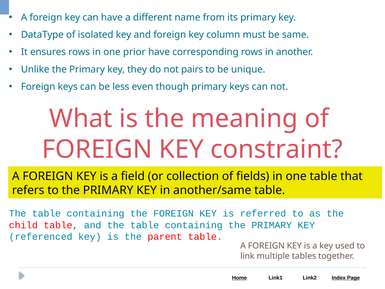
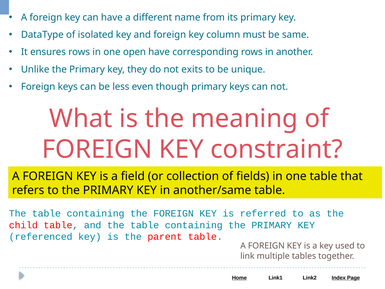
prior: prior -> open
pairs: pairs -> exits
